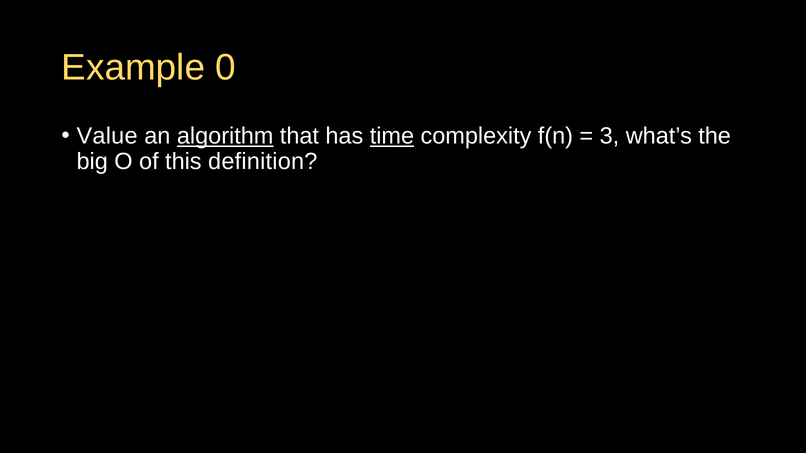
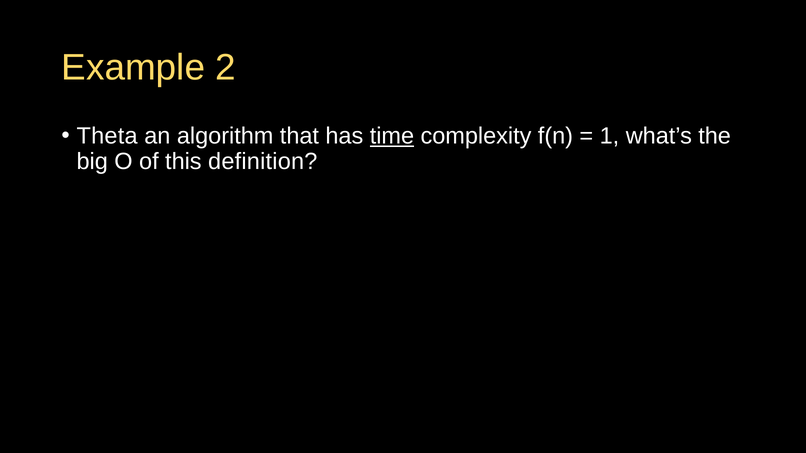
0: 0 -> 2
Value: Value -> Theta
algorithm underline: present -> none
3: 3 -> 1
